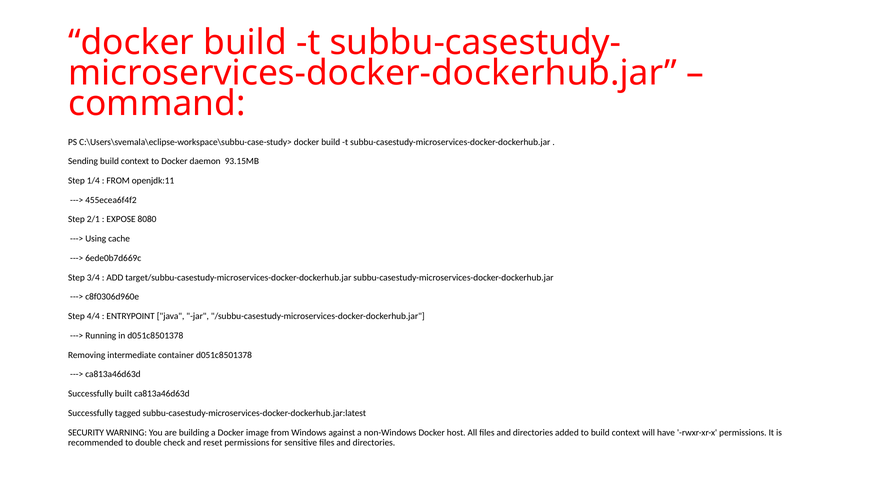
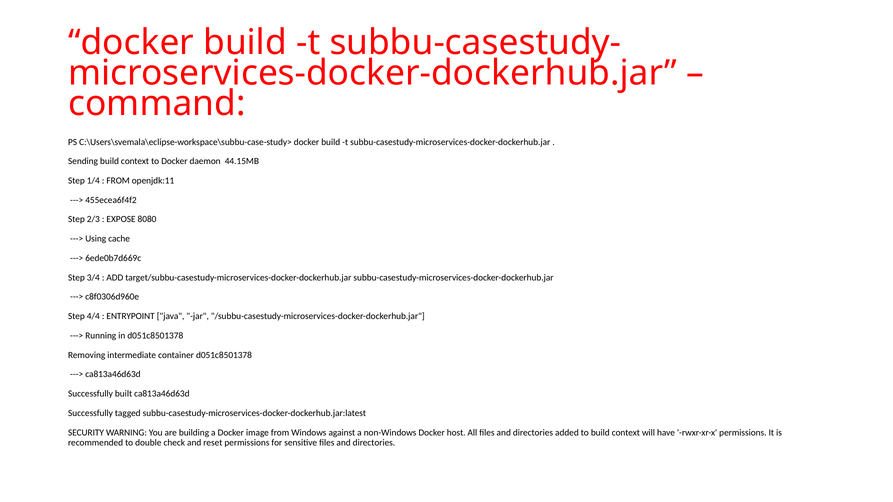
93.15MB: 93.15MB -> 44.15MB
2/1: 2/1 -> 2/3
